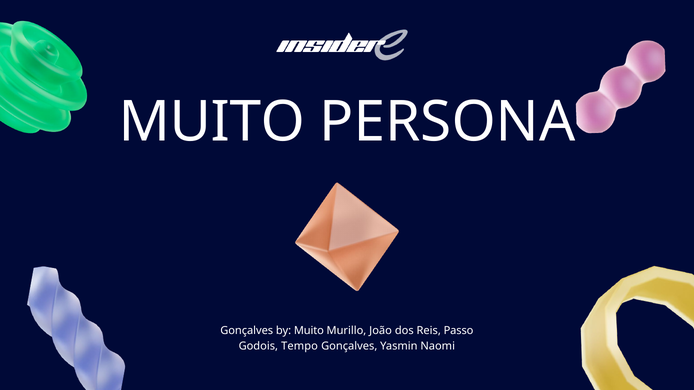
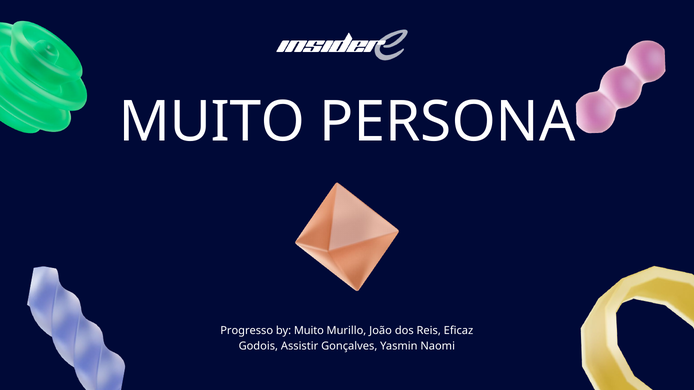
Gonçalves at (247, 331): Gonçalves -> Progresso
Passo: Passo -> Eficaz
Tempo: Tempo -> Assistir
